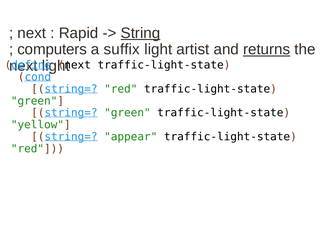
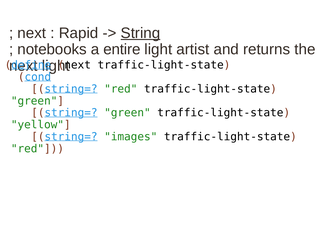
computers: computers -> notebooks
suffix: suffix -> entire
returns underline: present -> none
appear: appear -> images
